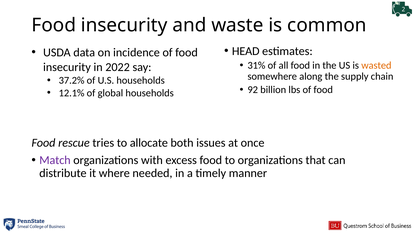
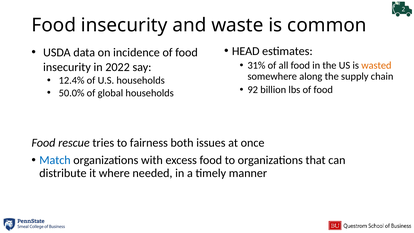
37.2%: 37.2% -> 12.4%
12.1%: 12.1% -> 50.0%
allocate: allocate -> fairness
Match colour: purple -> blue
